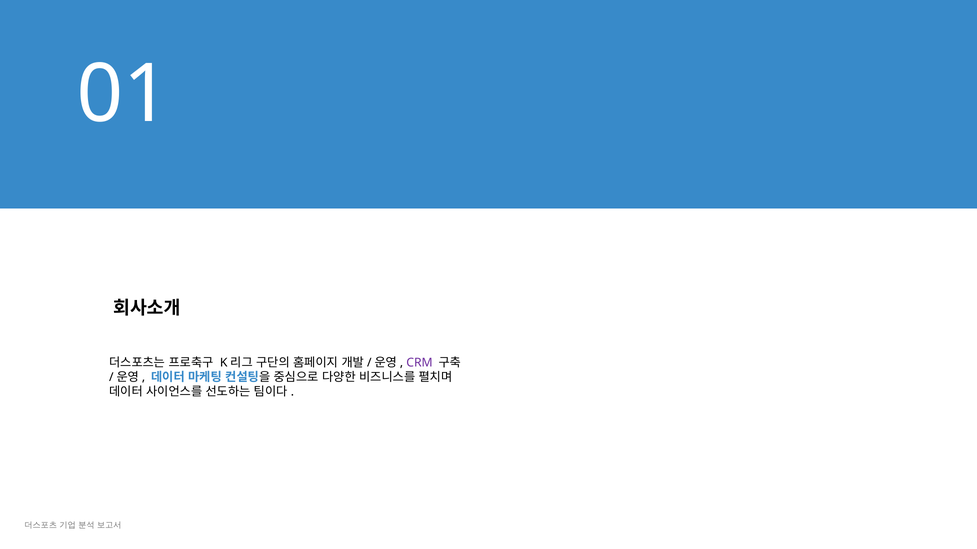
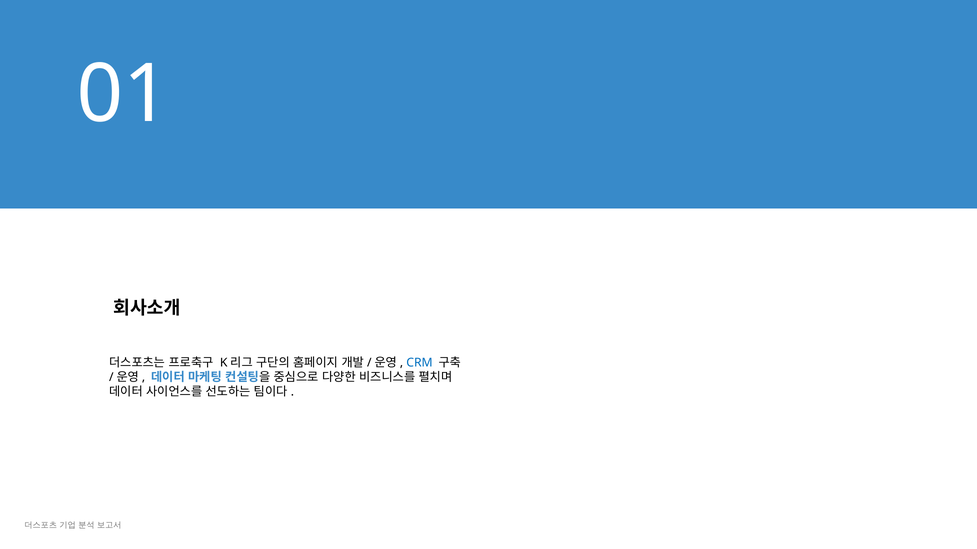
CRM colour: purple -> blue
